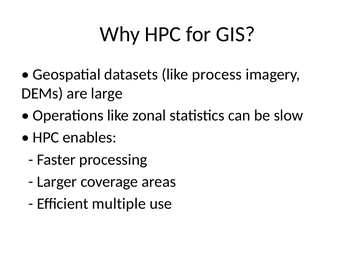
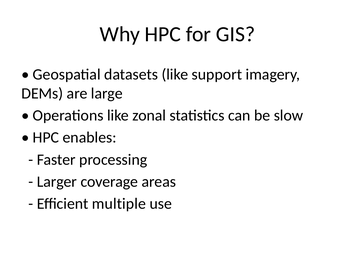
process: process -> support
